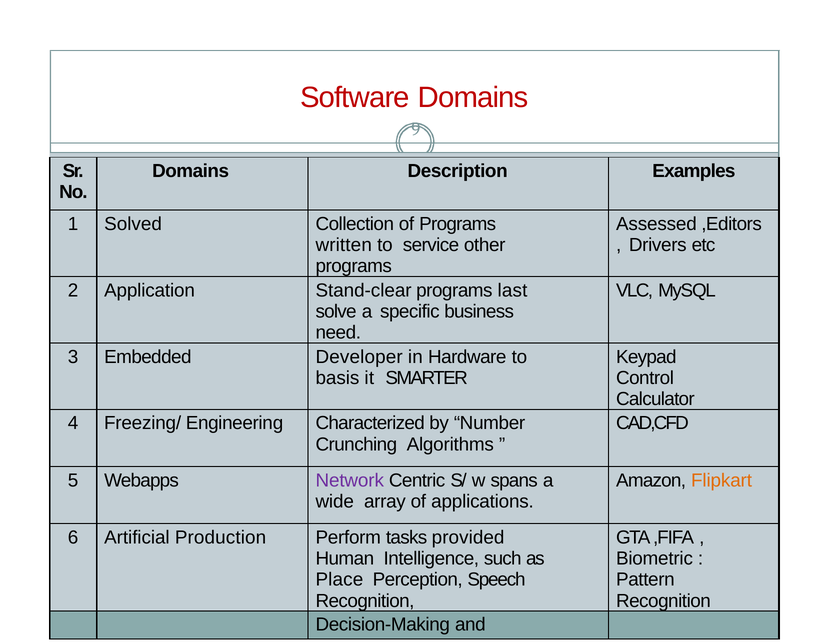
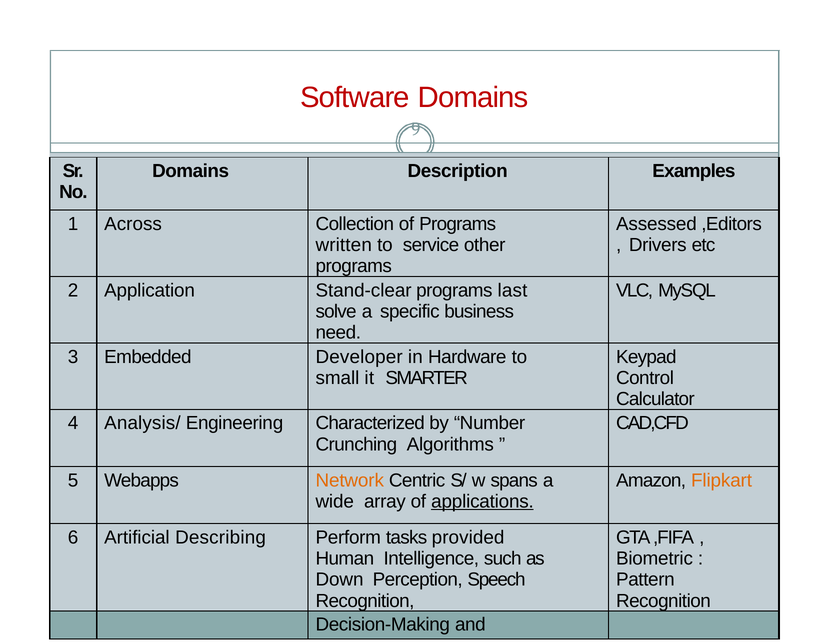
Solved: Solved -> Across
basis: basis -> small
Freezing/: Freezing/ -> Analysis/
Network colour: purple -> orange
applications underline: none -> present
Production: Production -> Describing
Place: Place -> Down
